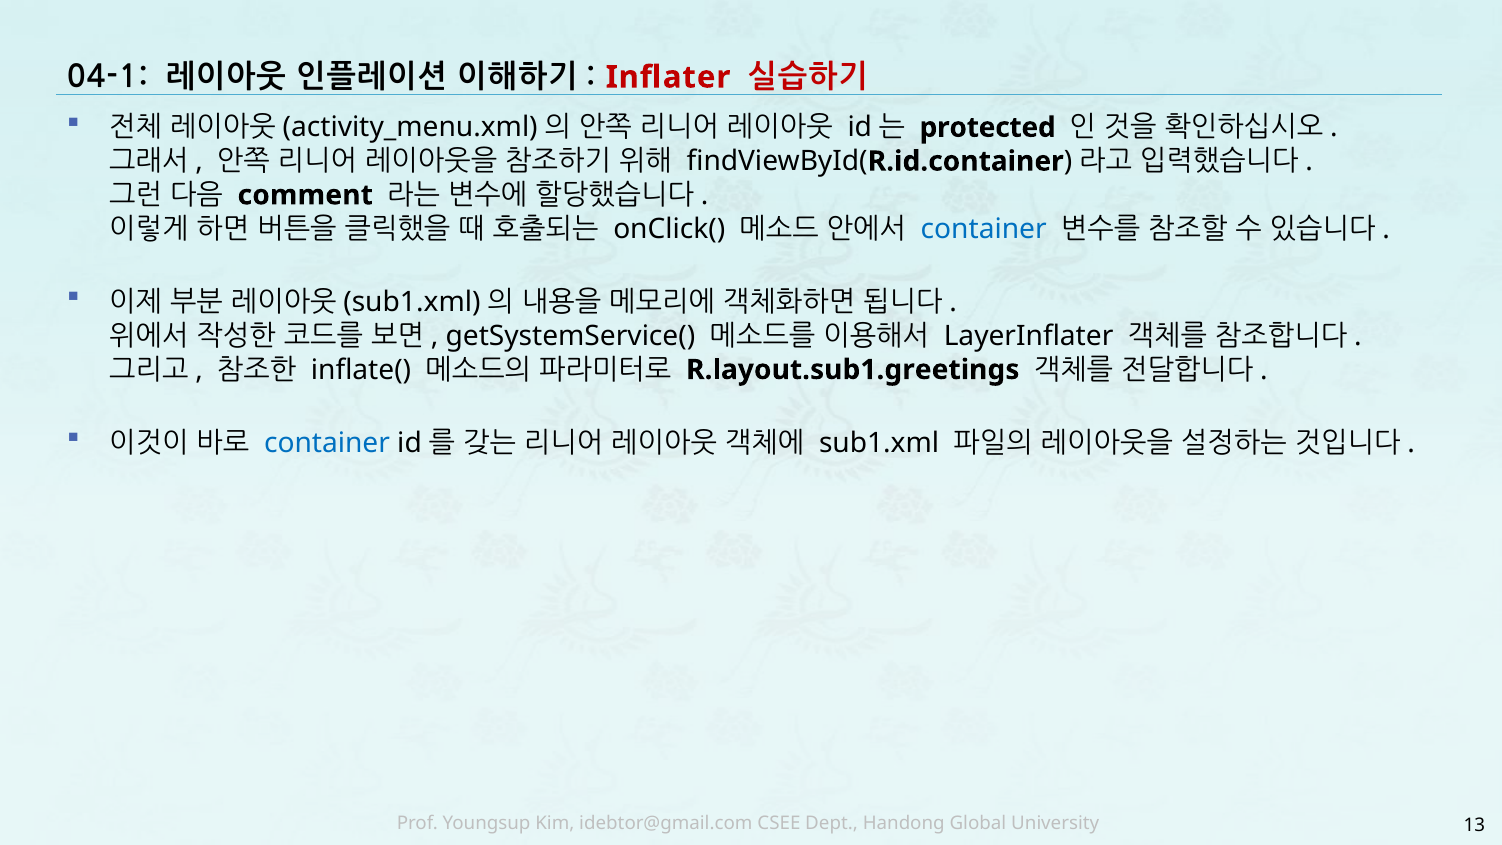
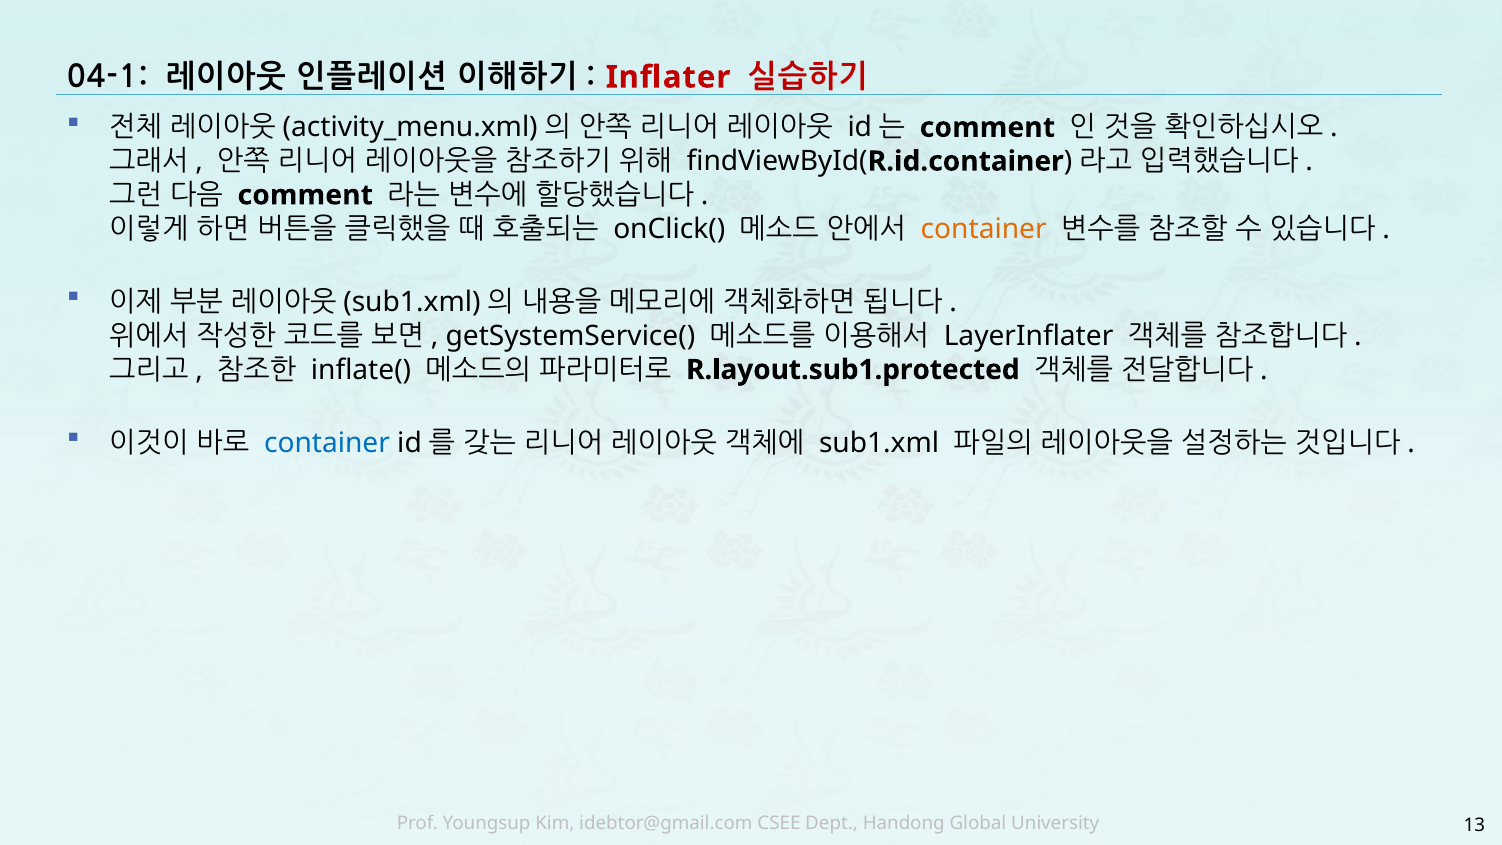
protected at (988, 127): protected -> comment
container at (984, 229) colour: blue -> orange
R.layout.sub1.greetings: R.layout.sub1.greetings -> R.layout.sub1.protected
